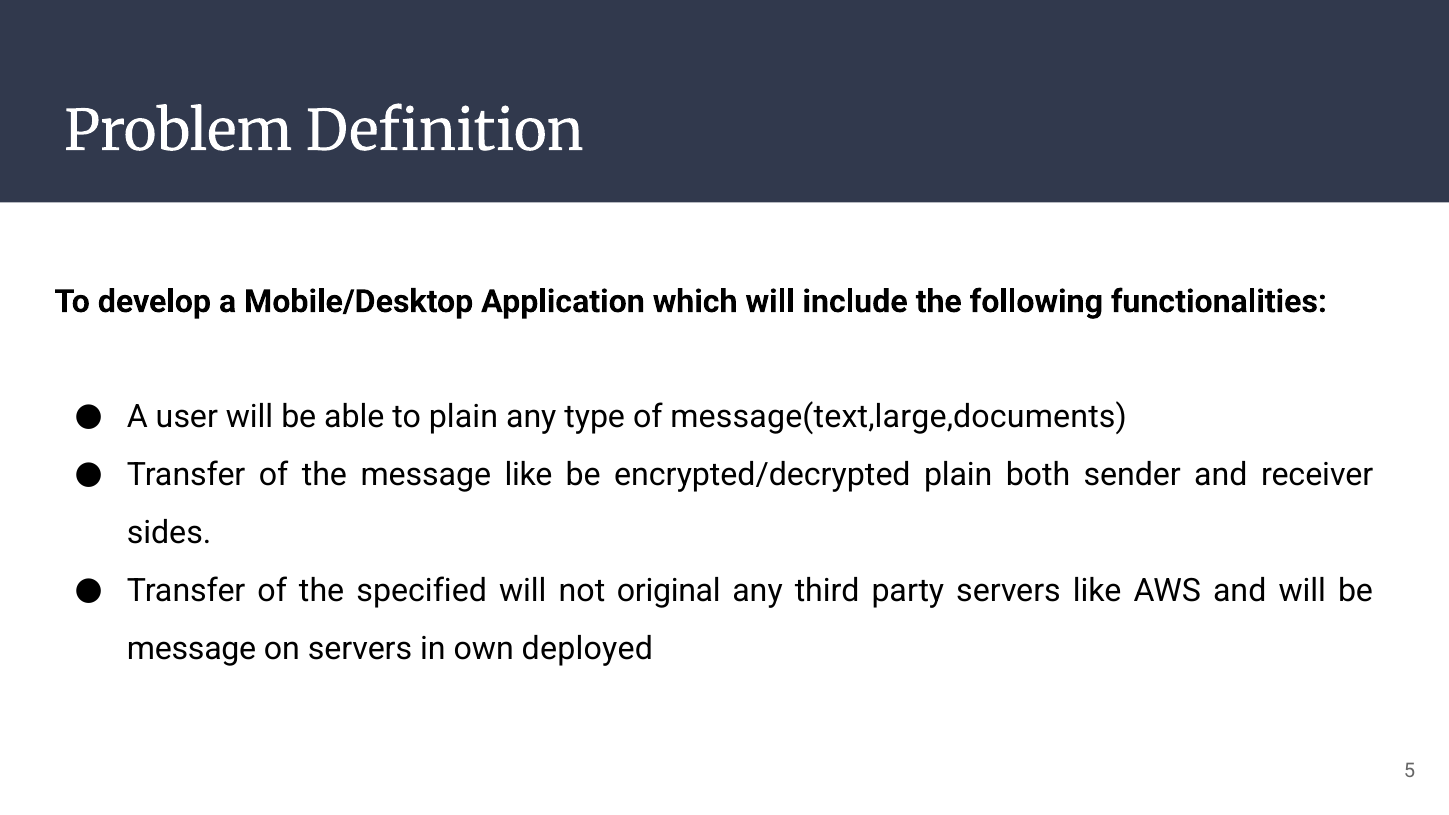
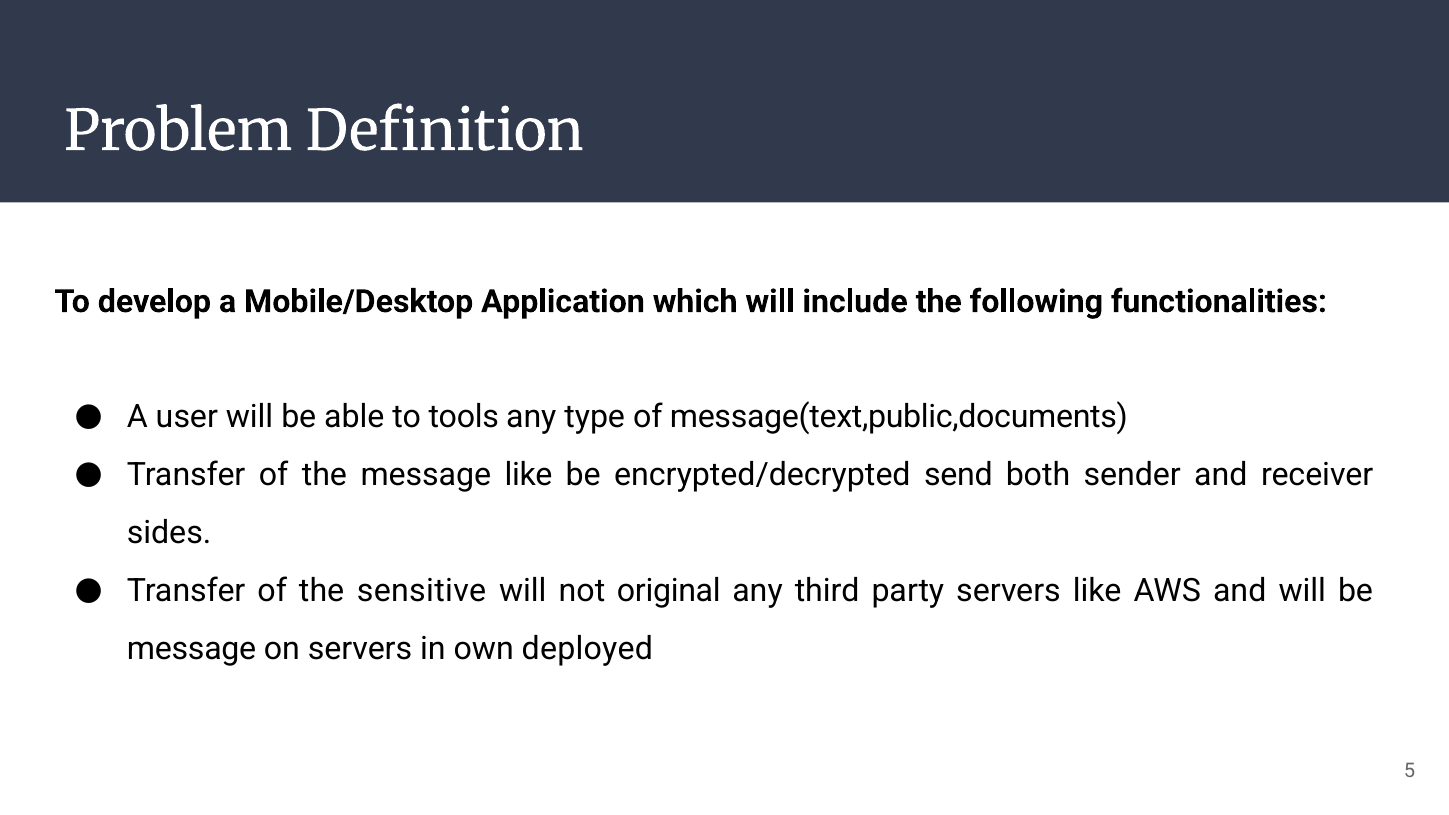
to plain: plain -> tools
message(text,large,documents: message(text,large,documents -> message(text,public,documents
encrypted/decrypted plain: plain -> send
specified: specified -> sensitive
